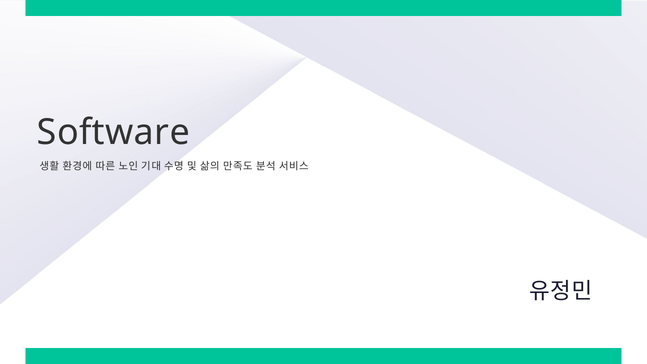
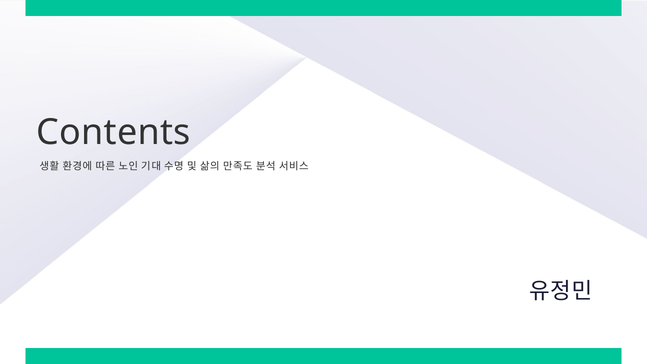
Software: Software -> Contents
